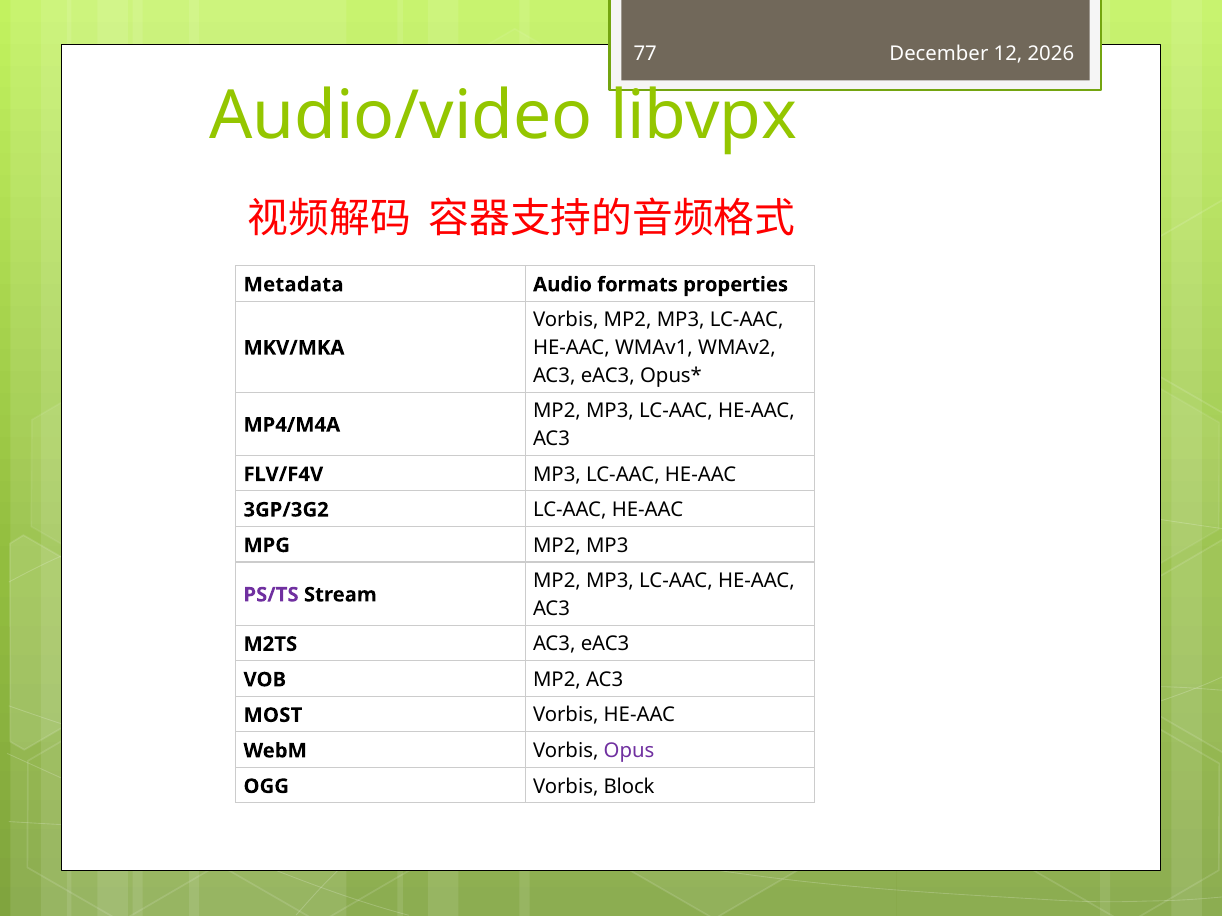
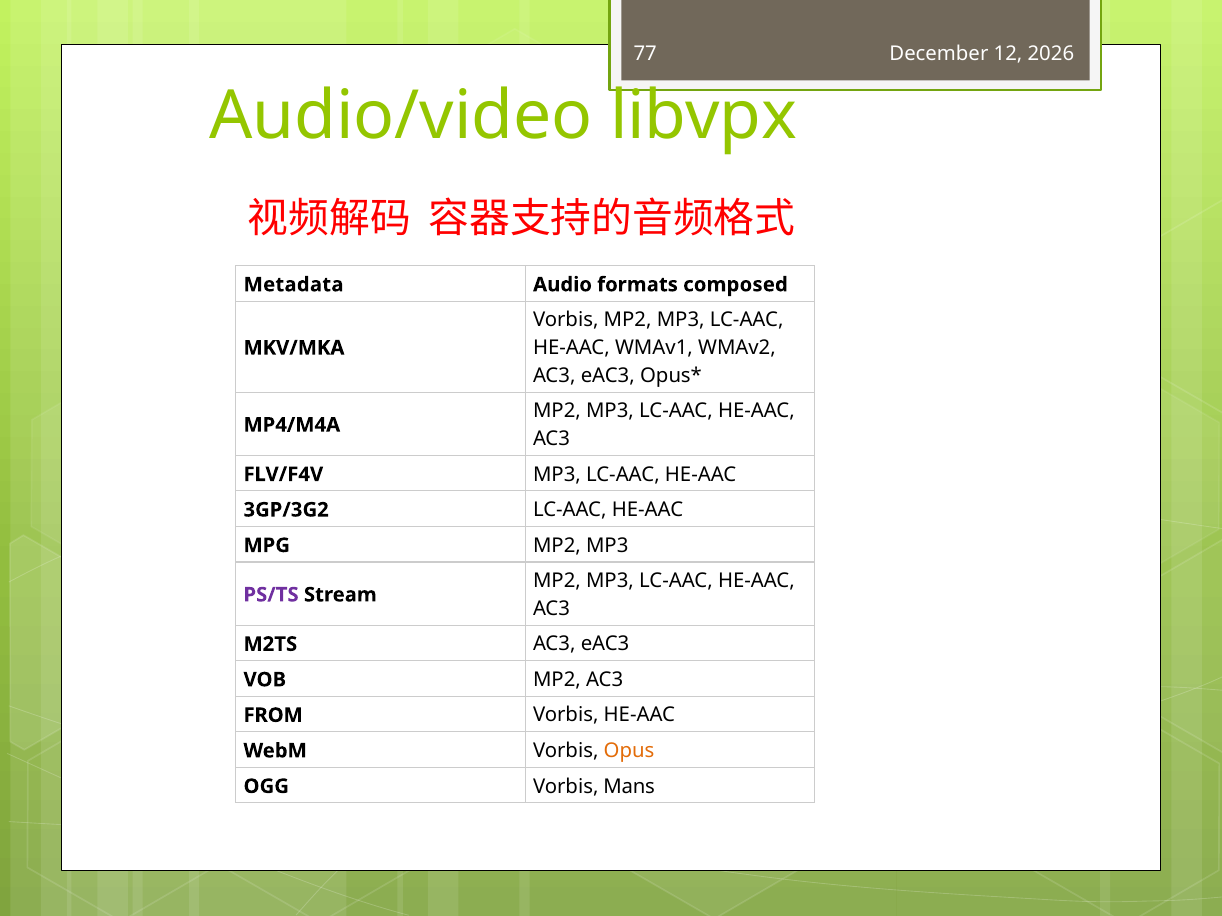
properties: properties -> composed
MOST: MOST -> FROM
Opus colour: purple -> orange
Block: Block -> Mans
